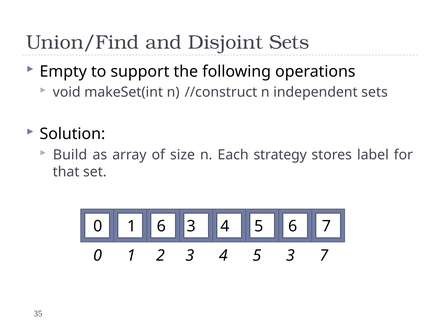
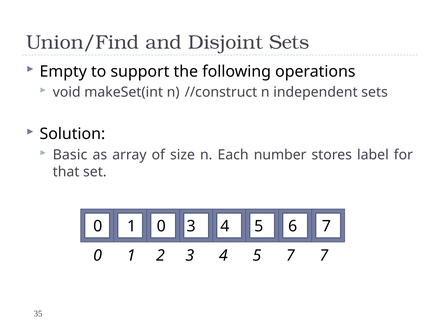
Build: Build -> Basic
strategy: strategy -> number
1 6: 6 -> 0
5 3: 3 -> 7
